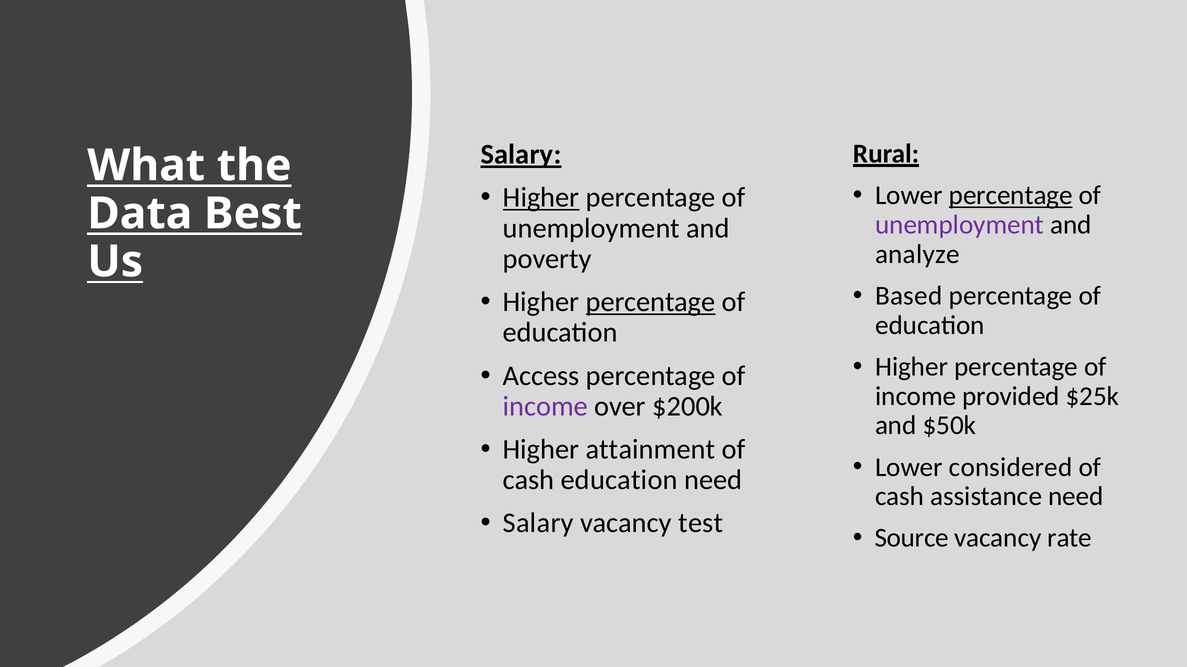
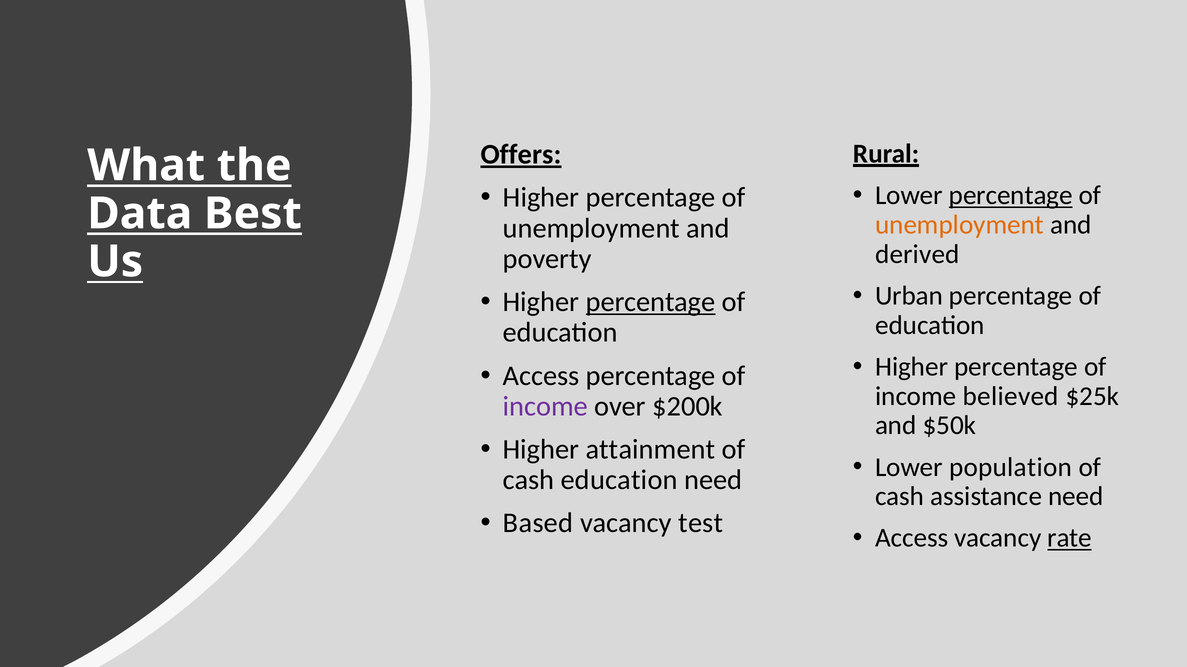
Salary at (521, 155): Salary -> Offers
Higher at (541, 198) underline: present -> none
unemployment at (960, 225) colour: purple -> orange
analyze: analyze -> derived
Based: Based -> Urban
provided: provided -> believed
considered: considered -> population
Salary at (538, 524): Salary -> Based
Source at (912, 539): Source -> Access
rate underline: none -> present
